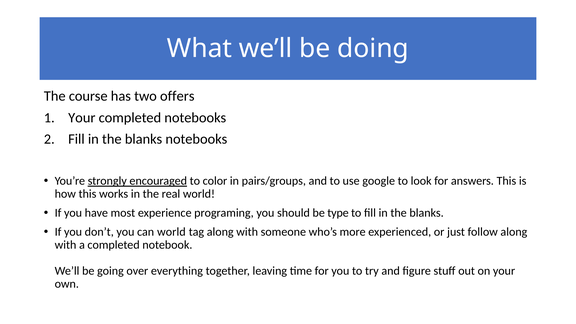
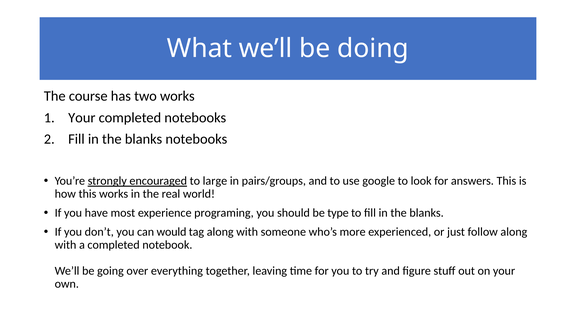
two offers: offers -> works
color: color -> large
can world: world -> would
